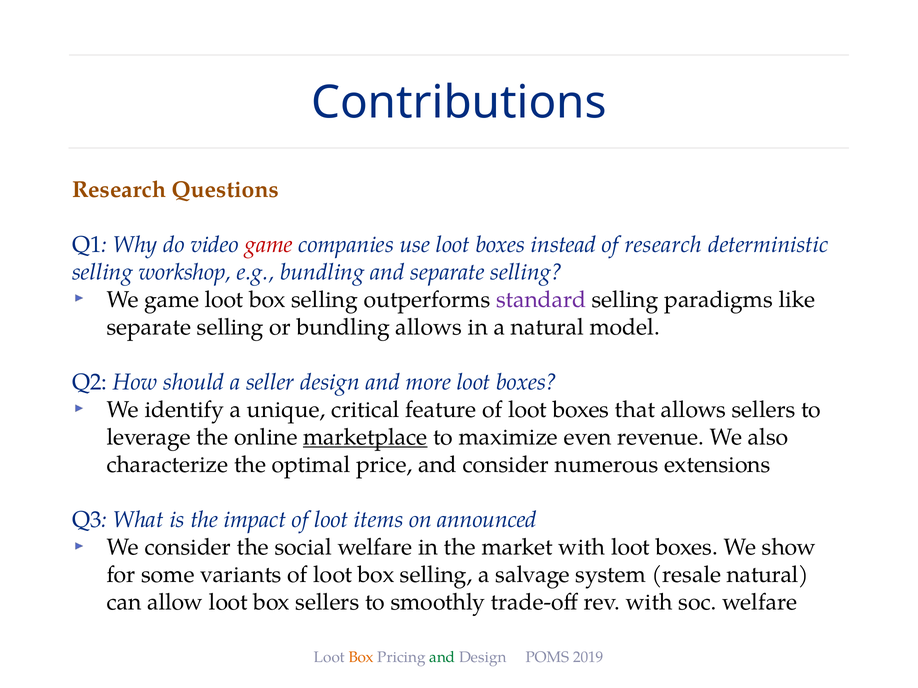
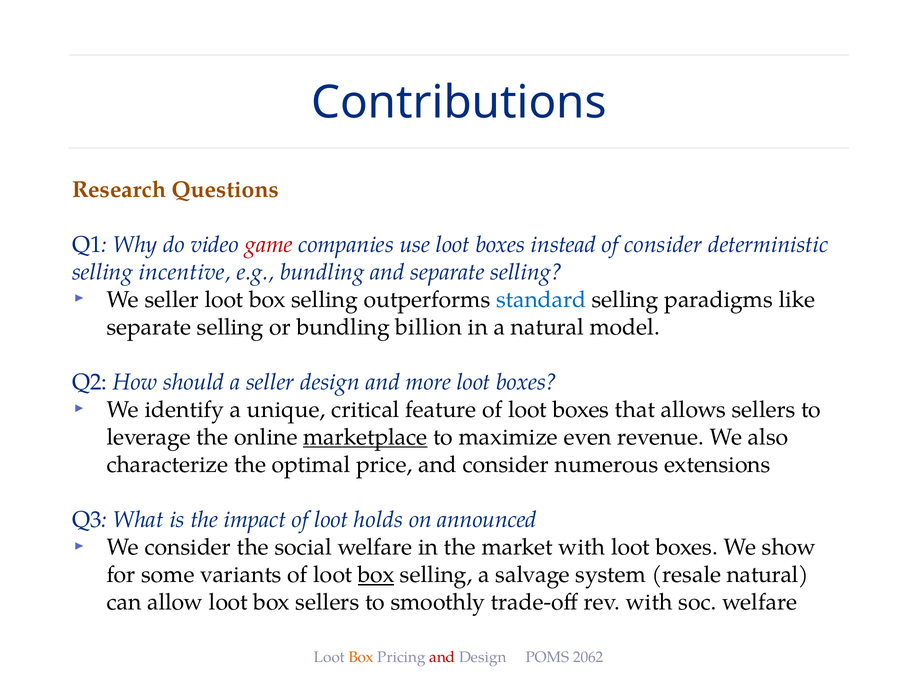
of research: research -> consider
workshop: workshop -> incentive
We game: game -> seller
standard colour: purple -> blue
bundling allows: allows -> billion
items: items -> holds
box at (376, 575) underline: none -> present
and at (442, 658) colour: green -> red
2019: 2019 -> 2062
